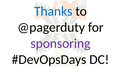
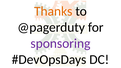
Thanks colour: blue -> orange
